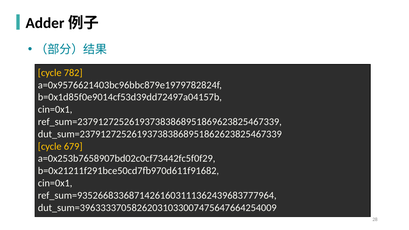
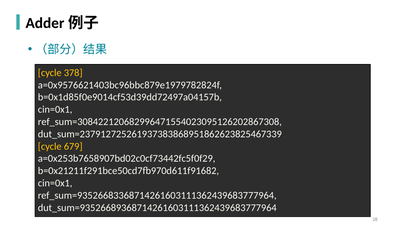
782: 782 -> 378
ref_sum=237912725261937383868951869623825467339: ref_sum=237912725261937383868951869623825467339 -> ref_sum=308422120682996471554023095126202867308
dut_sum=39633337058262031033007475647664254009: dut_sum=39633337058262031033007475647664254009 -> dut_sum=93526689368714261603111362439683777964
